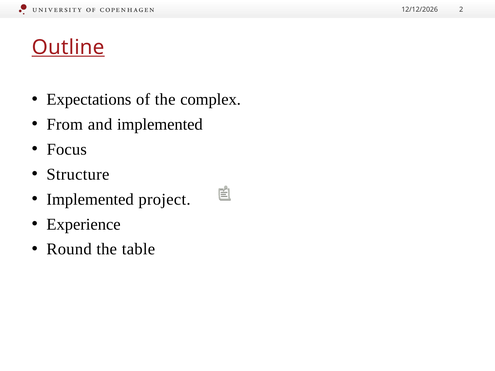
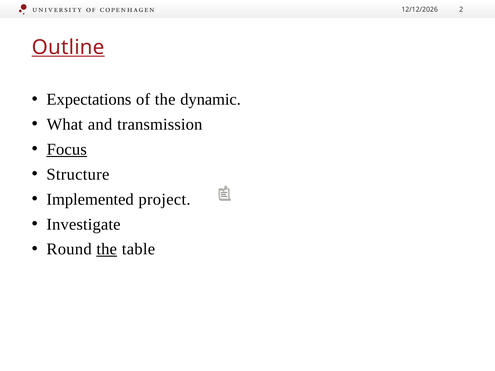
complex: complex -> dynamic
From: From -> What
and implemented: implemented -> transmission
Focus underline: none -> present
Experience: Experience -> Investigate
the at (107, 249) underline: none -> present
